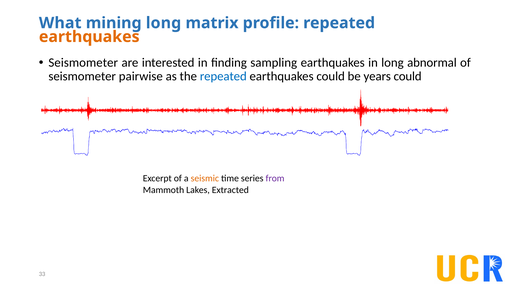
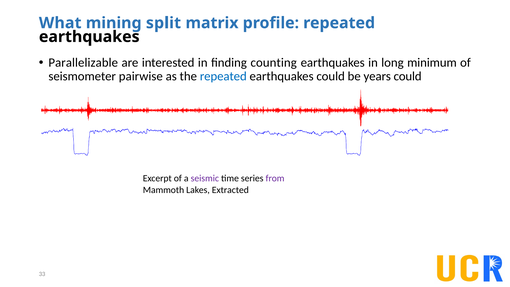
mining long: long -> split
earthquakes at (89, 37) colour: orange -> black
Seismometer at (83, 63): Seismometer -> Parallelizable
sampling: sampling -> counting
abnormal: abnormal -> minimum
seismic colour: orange -> purple
